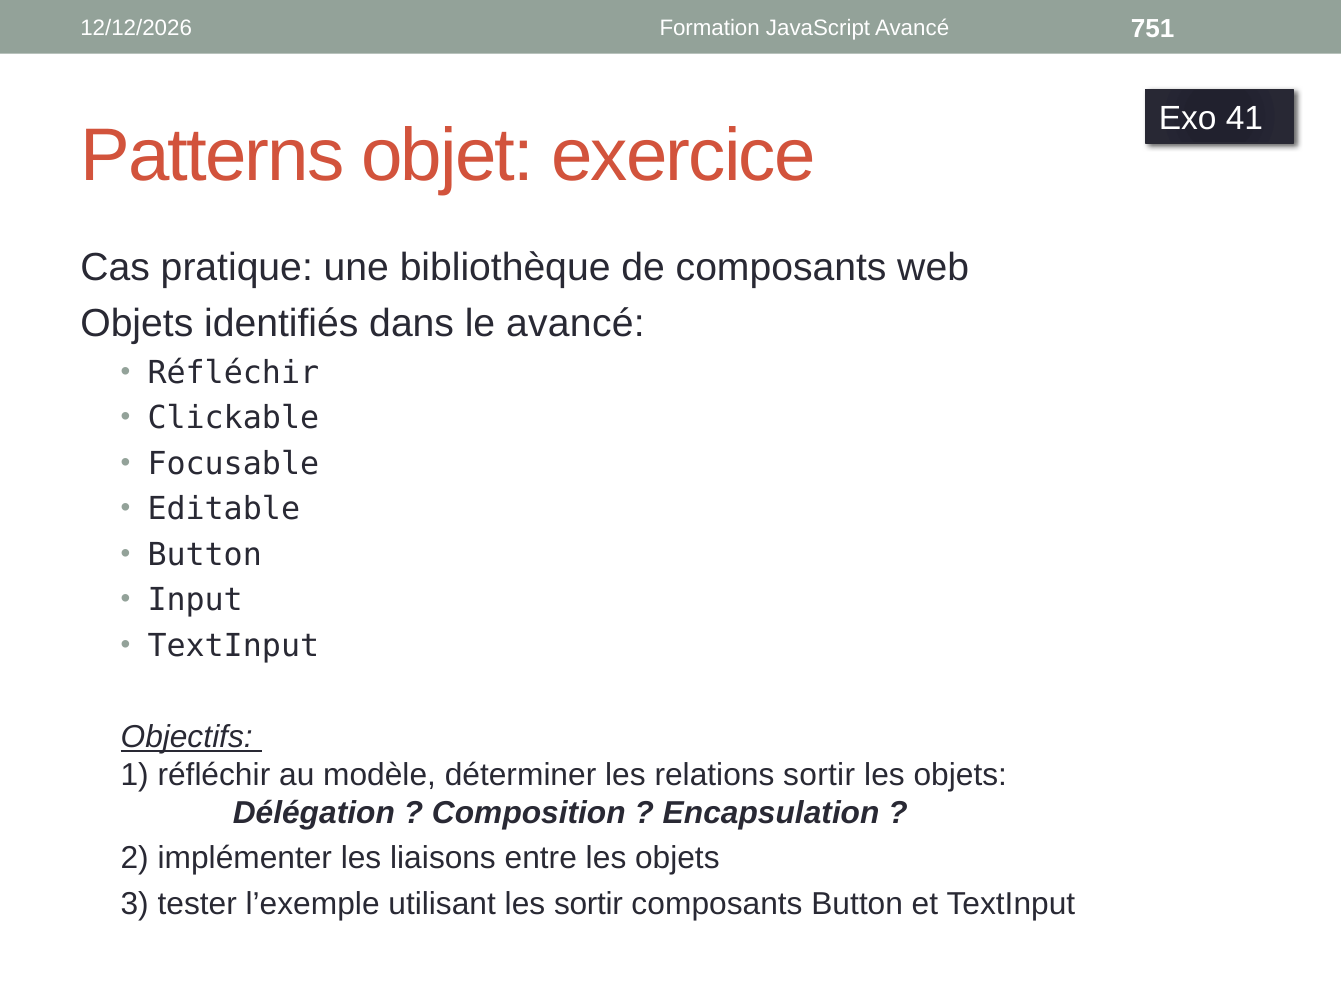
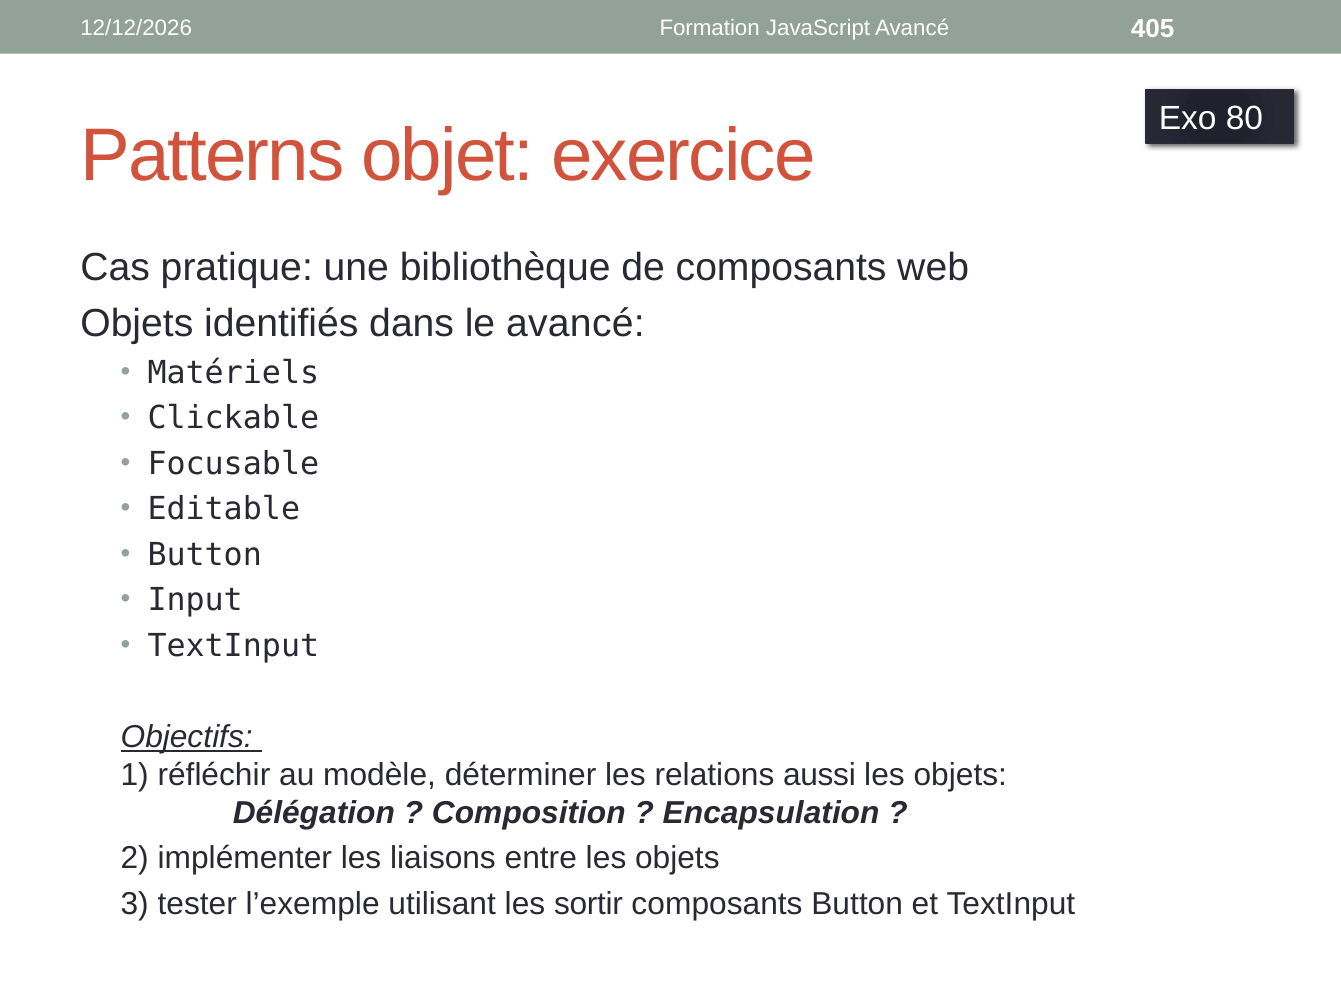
751: 751 -> 405
41: 41 -> 80
Réfléchir at (233, 373): Réfléchir -> Matériels
relations sortir: sortir -> aussi
